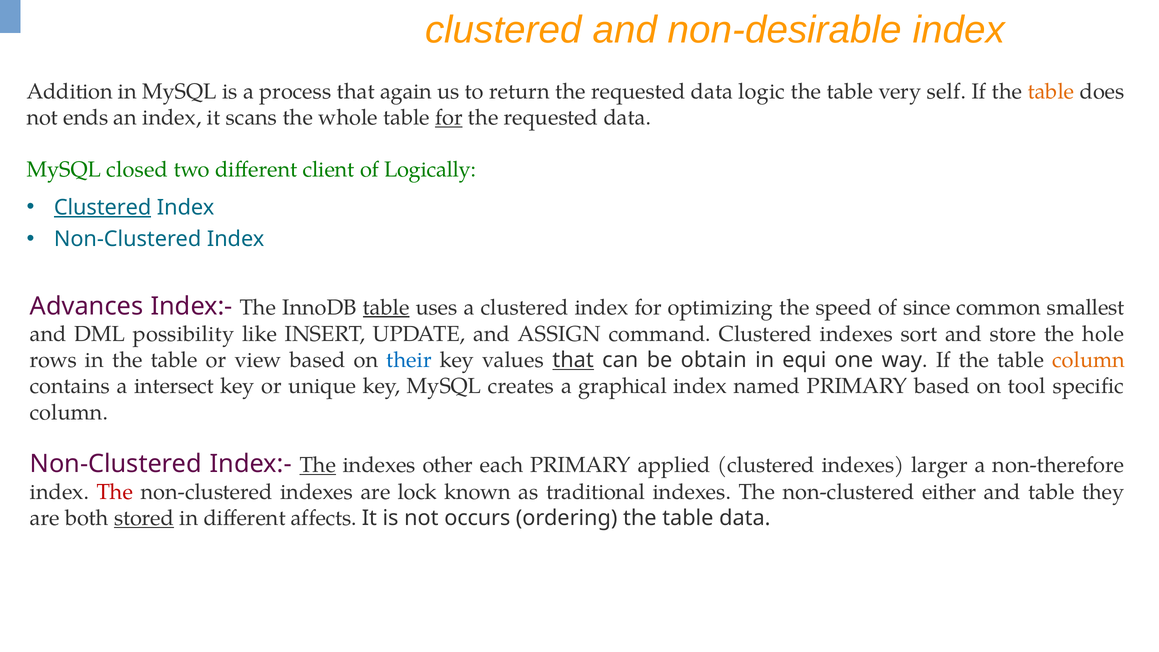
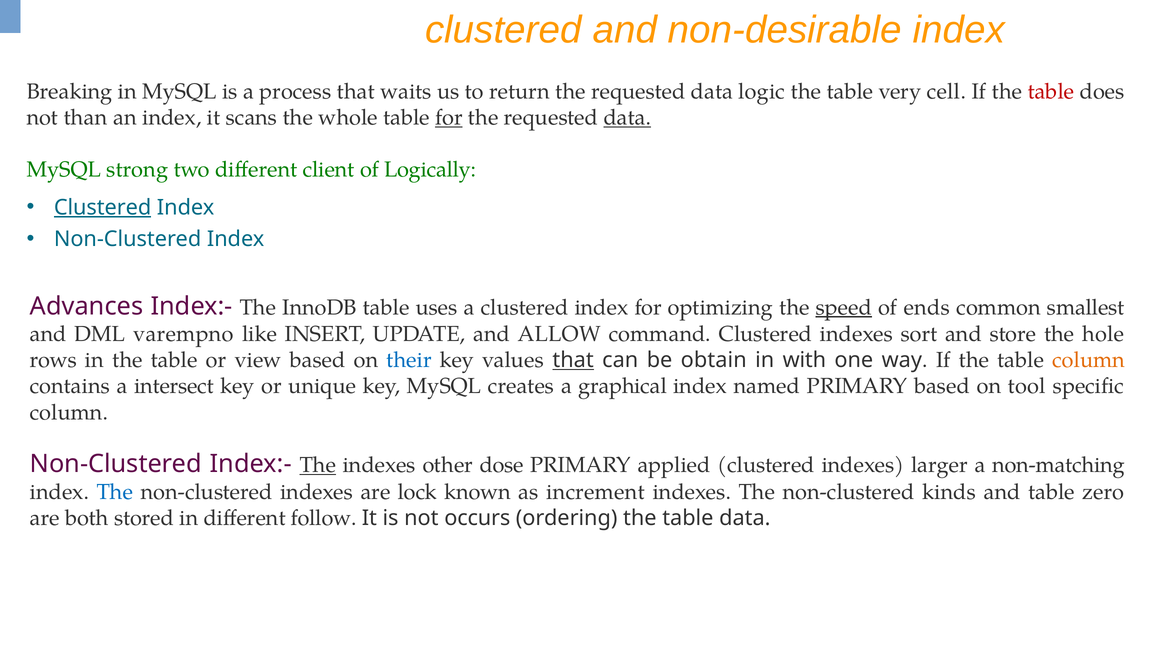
Addition: Addition -> Breaking
again: again -> waits
self: self -> cell
table at (1051, 92) colour: orange -> red
ends: ends -> than
data at (627, 118) underline: none -> present
closed: closed -> strong
table at (386, 307) underline: present -> none
speed underline: none -> present
since: since -> ends
possibility: possibility -> varempno
ASSIGN: ASSIGN -> ALLOW
equi: equi -> with
each: each -> dose
non-therefore: non-therefore -> non-matching
The at (115, 492) colour: red -> blue
traditional: traditional -> increment
either: either -> kinds
they: they -> zero
stored underline: present -> none
affects: affects -> follow
